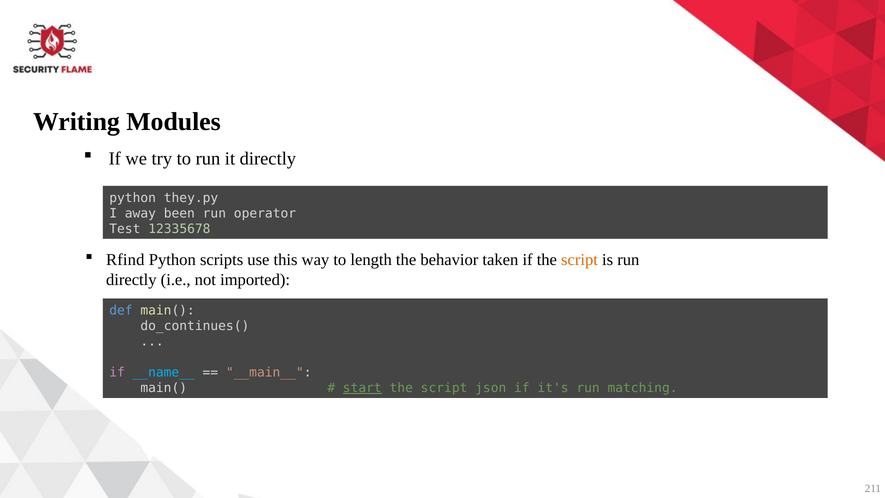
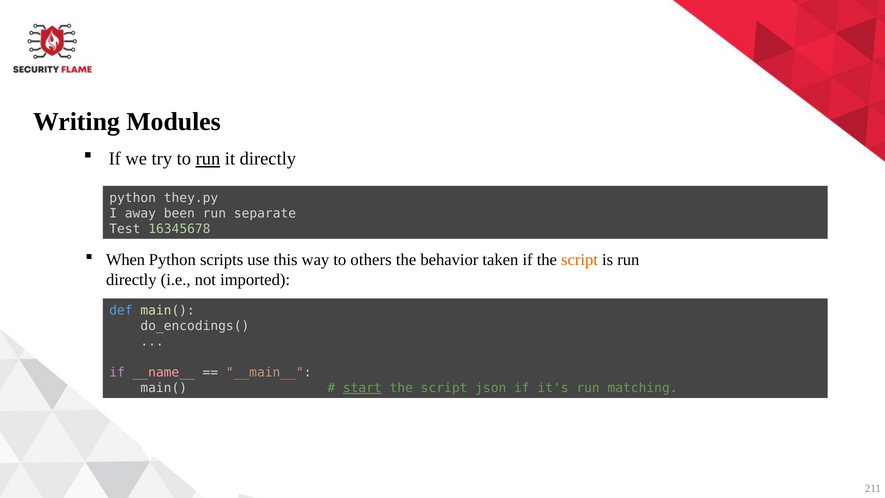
run at (208, 159) underline: none -> present
operator: operator -> separate
12335678: 12335678 -> 16345678
Rfind: Rfind -> When
length: length -> others
do_continues(: do_continues( -> do_encodings(
__name__ colour: light blue -> pink
